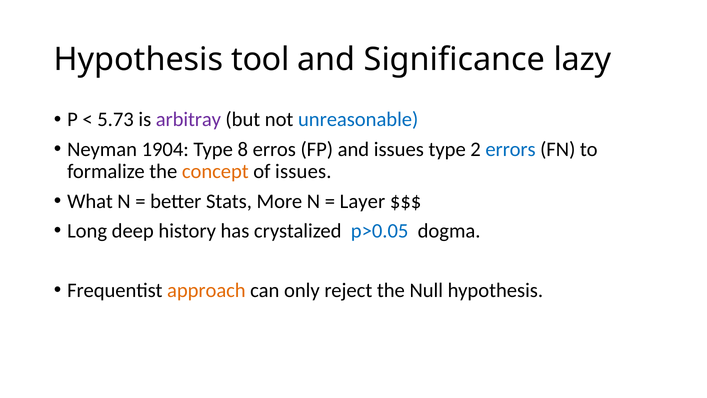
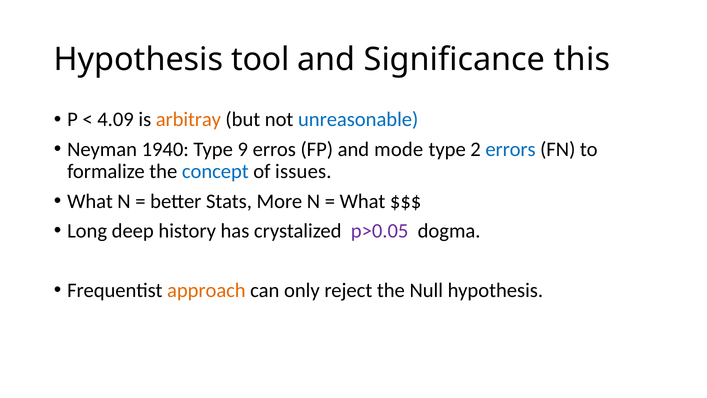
lazy: lazy -> this
5.73: 5.73 -> 4.09
arbitray colour: purple -> orange
1904: 1904 -> 1940
8: 8 -> 9
and issues: issues -> mode
concept colour: orange -> blue
Layer at (362, 201): Layer -> What
p>0.05 colour: blue -> purple
